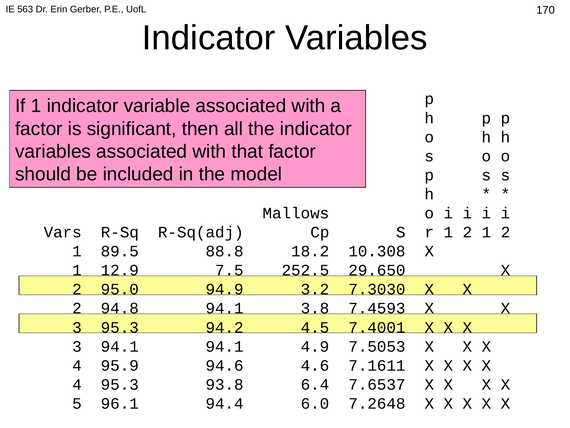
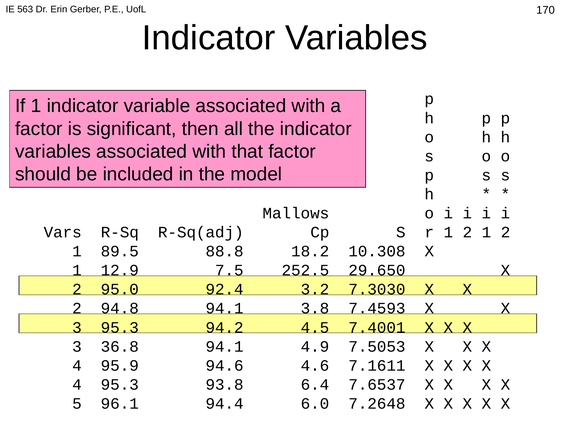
94.9: 94.9 -> 92.4
3 94.1: 94.1 -> 36.8
